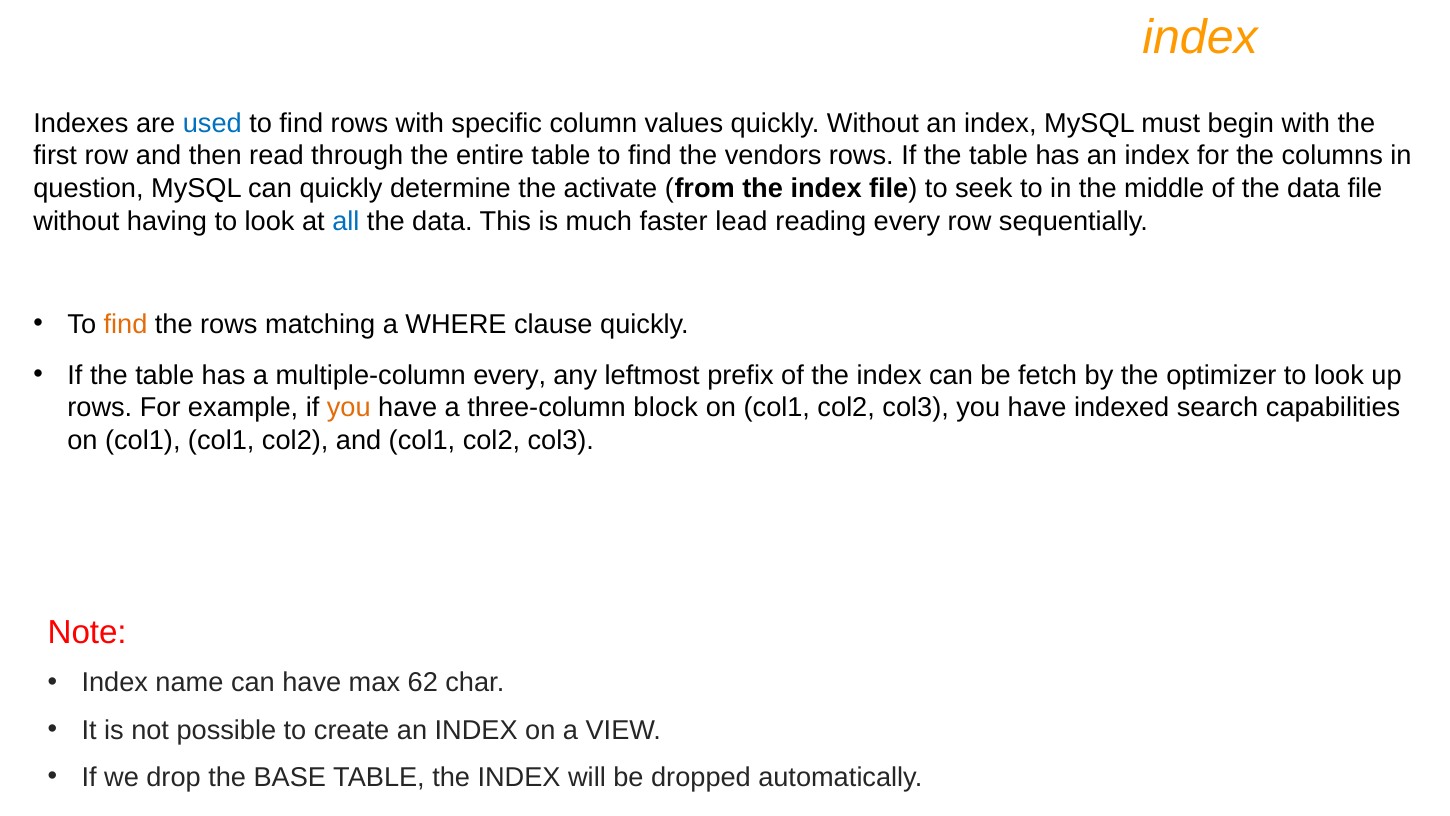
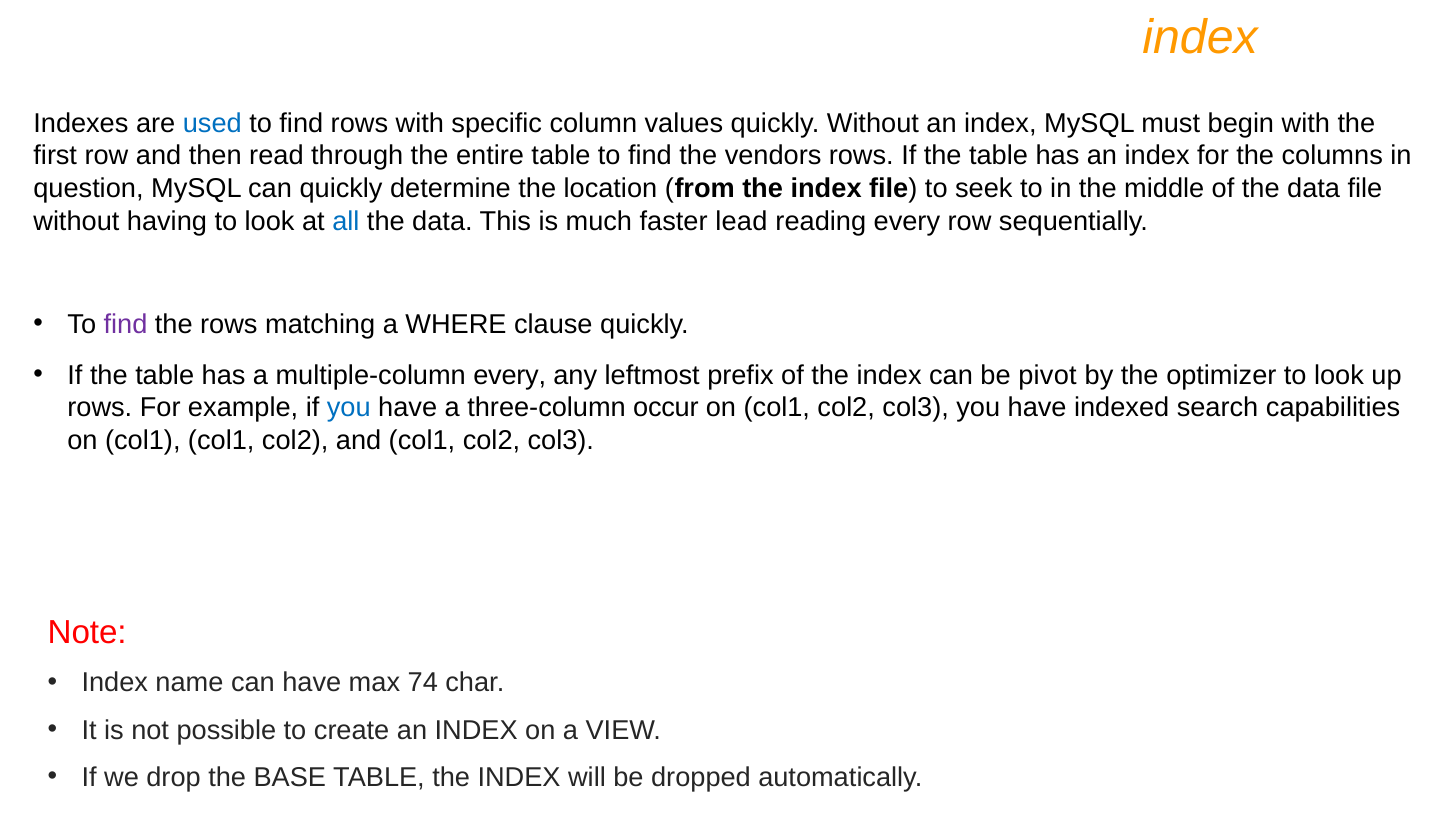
activate: activate -> location
find at (126, 324) colour: orange -> purple
fetch: fetch -> pivot
you at (349, 407) colour: orange -> blue
block: block -> occur
62: 62 -> 74
